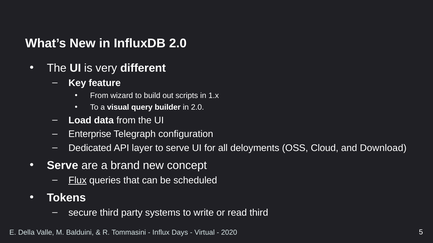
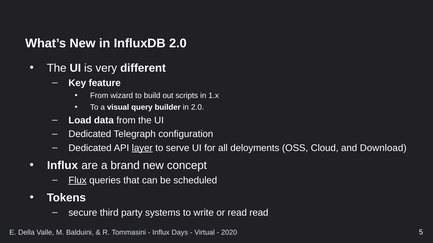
Enterprise at (90, 134): Enterprise -> Dedicated
layer underline: none -> present
Serve at (63, 166): Serve -> Influx
read third: third -> read
